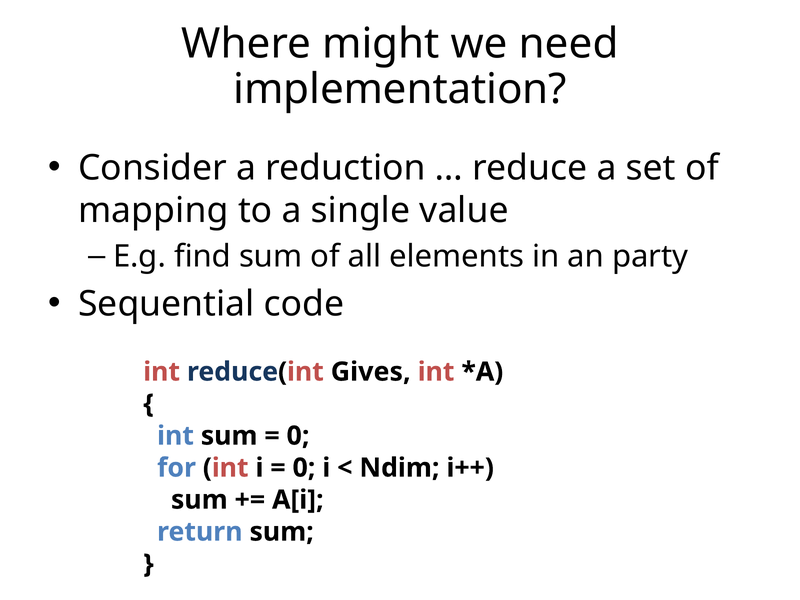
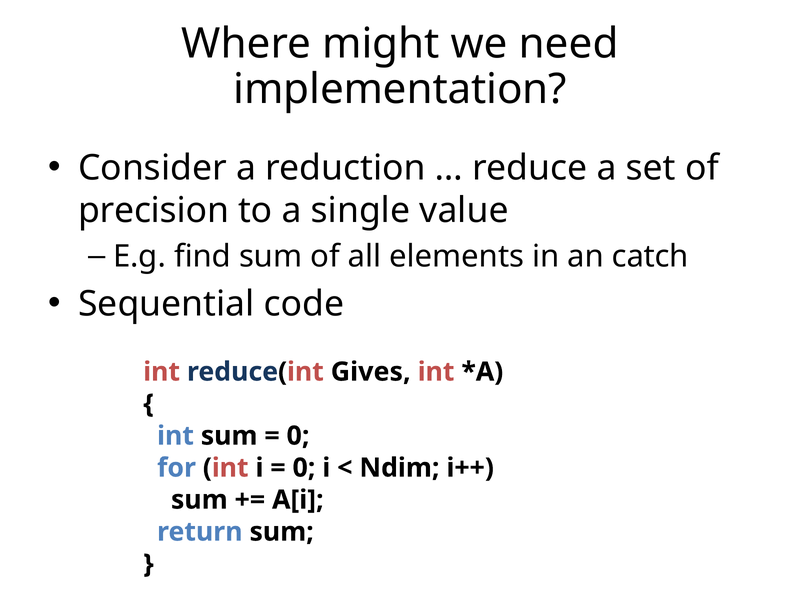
mapping: mapping -> precision
party: party -> catch
